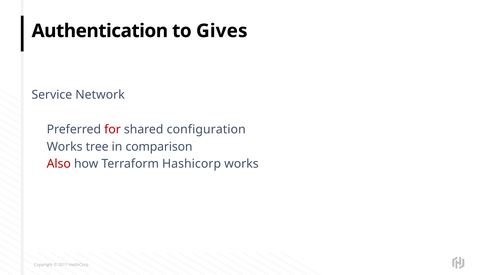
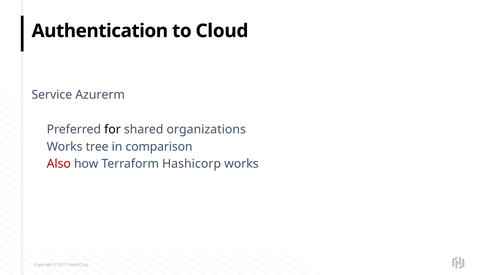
Gives: Gives -> Cloud
Network: Network -> Azurerm
for colour: red -> black
configuration: configuration -> organizations
